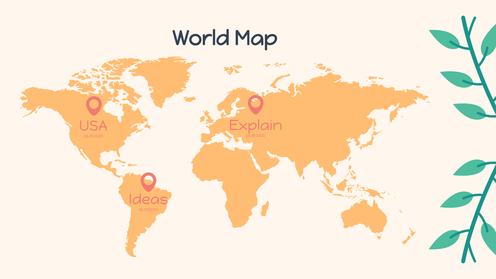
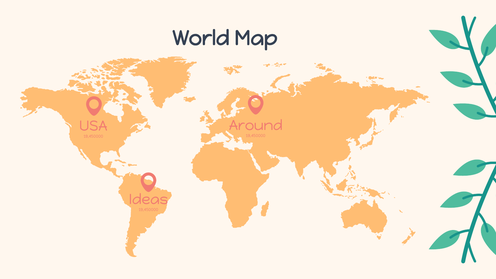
Explain: Explain -> Around
